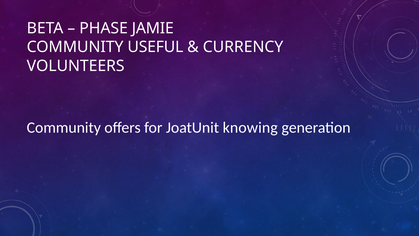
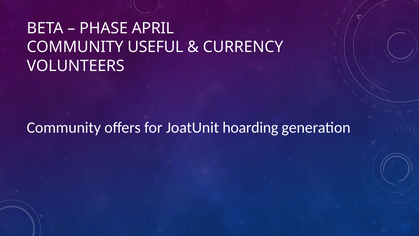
JAMIE: JAMIE -> APRIL
knowing: knowing -> hoarding
